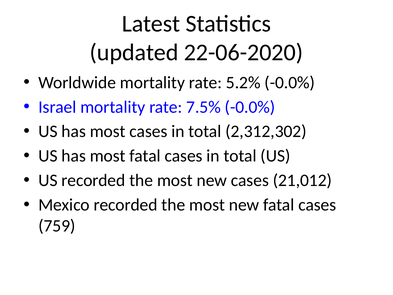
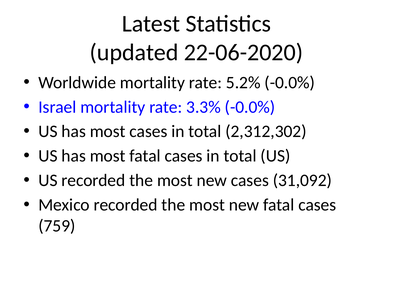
7.5%: 7.5% -> 3.3%
21,012: 21,012 -> 31,092
